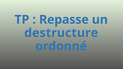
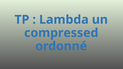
Repasse: Repasse -> Lambda
destructure: destructure -> compressed
